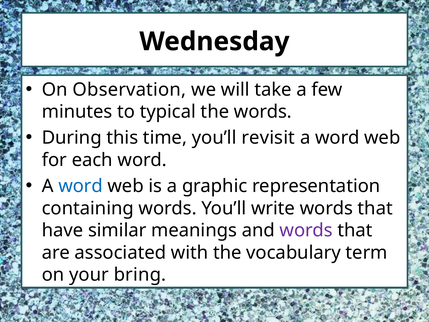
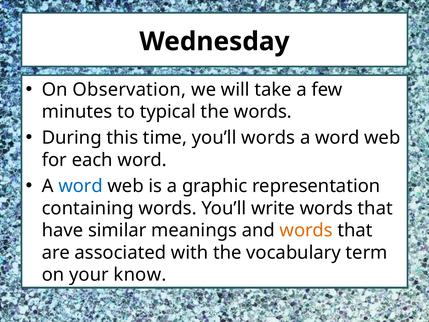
you’ll revisit: revisit -> words
words at (306, 230) colour: purple -> orange
bring: bring -> know
